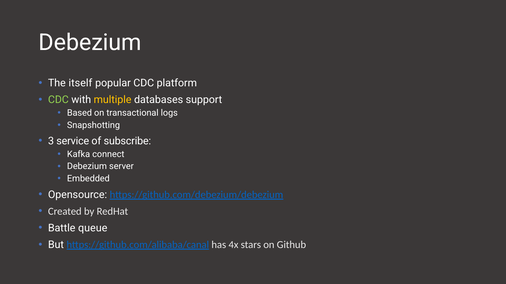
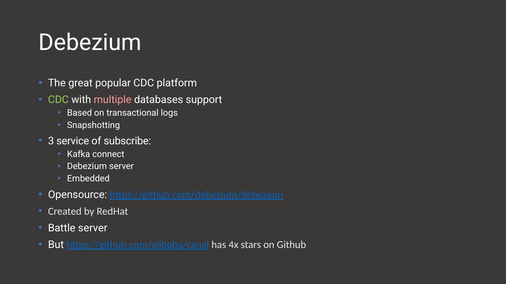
itself: itself -> great
multiple colour: yellow -> pink
Battle queue: queue -> server
